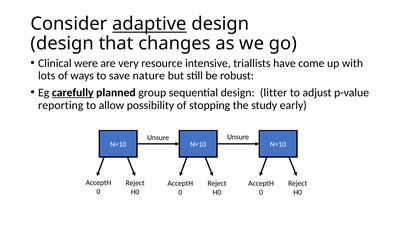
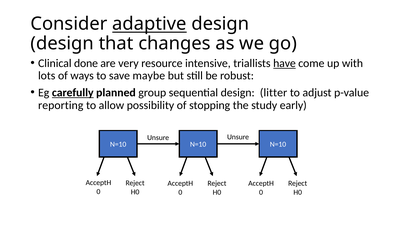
were: were -> done
have underline: none -> present
nature: nature -> maybe
